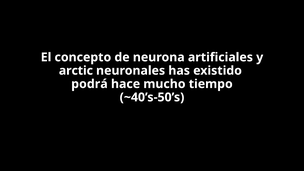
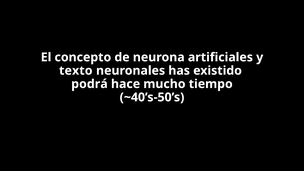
arctic: arctic -> texto
